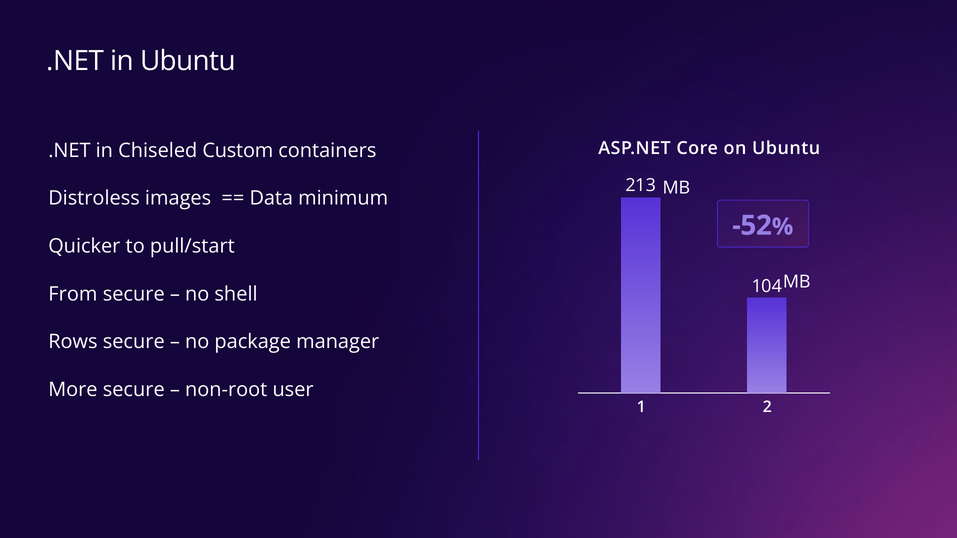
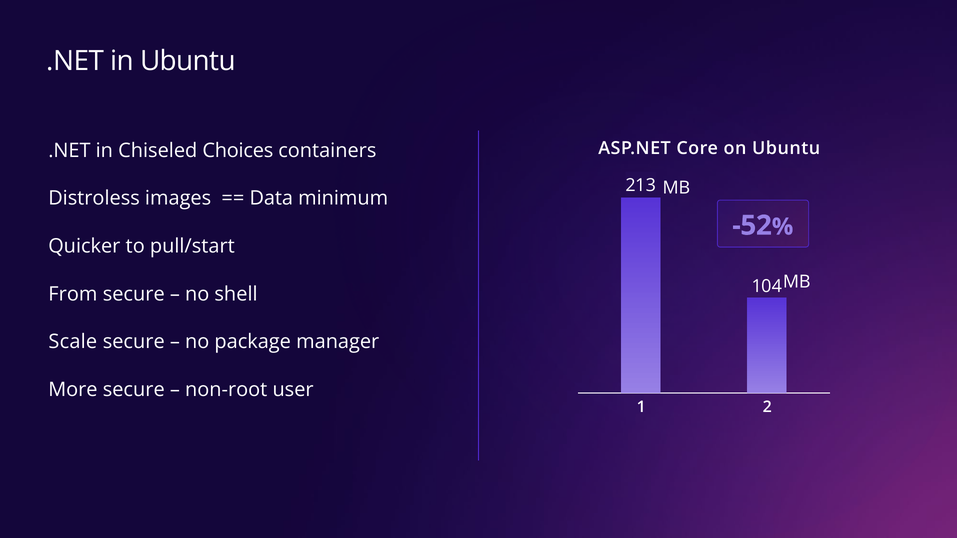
Custom: Custom -> Choices
Rows: Rows -> Scale
